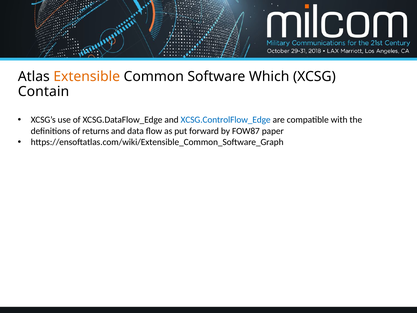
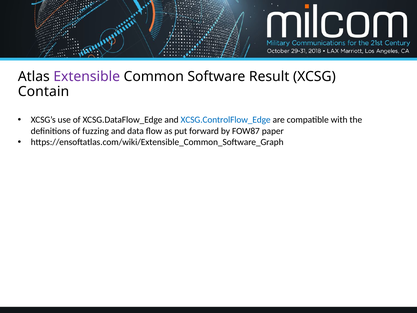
Extensible colour: orange -> purple
Which: Which -> Result
returns: returns -> fuzzing
